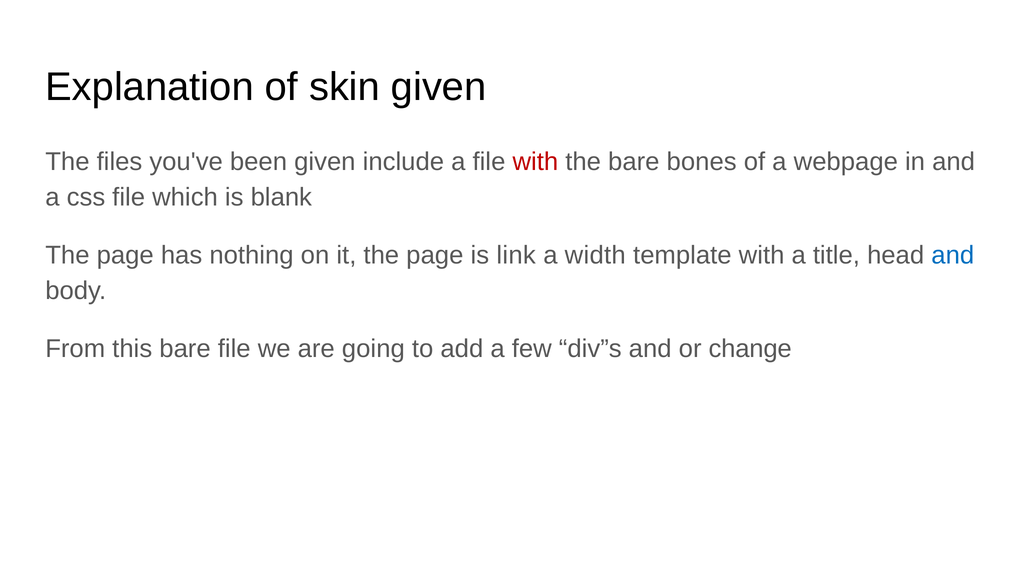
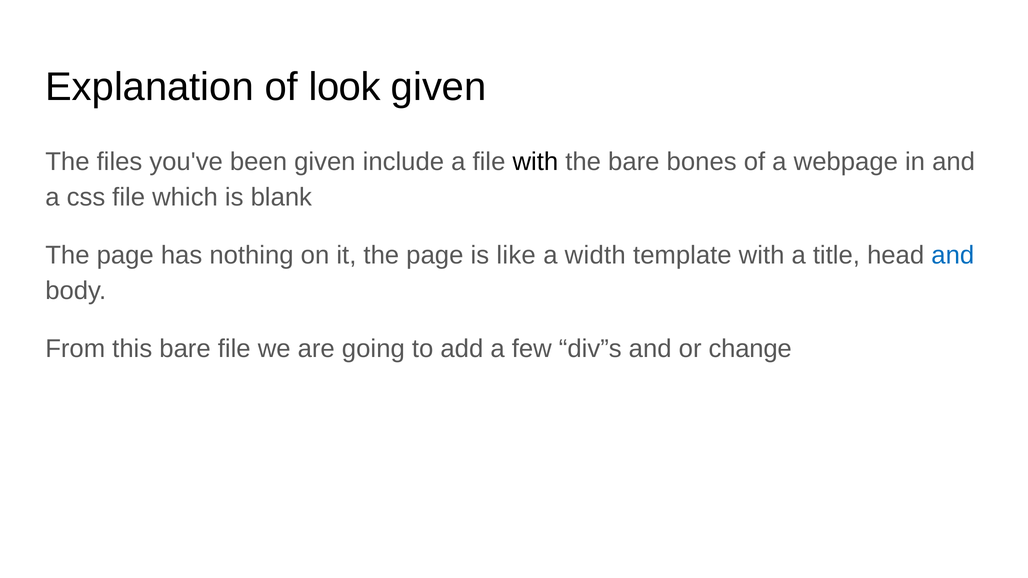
skin: skin -> look
with at (535, 162) colour: red -> black
link: link -> like
